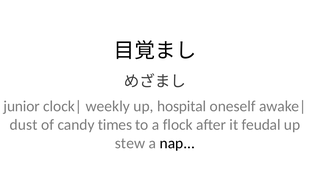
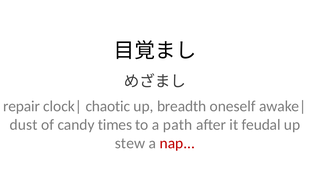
junior: junior -> repair
weekly: weekly -> chaotic
hospital: hospital -> breadth
flock: flock -> path
nap colour: black -> red
